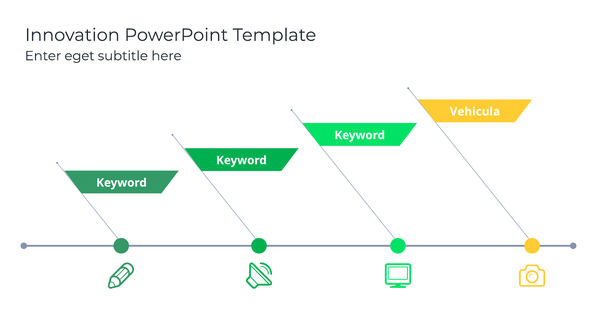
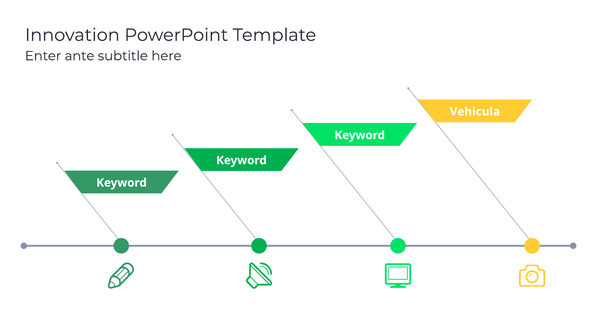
eget: eget -> ante
